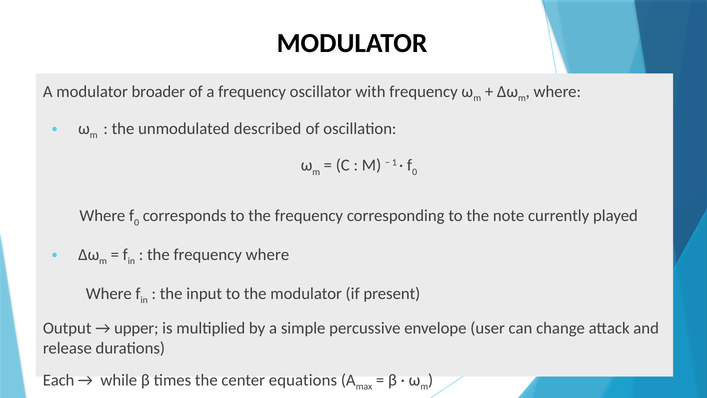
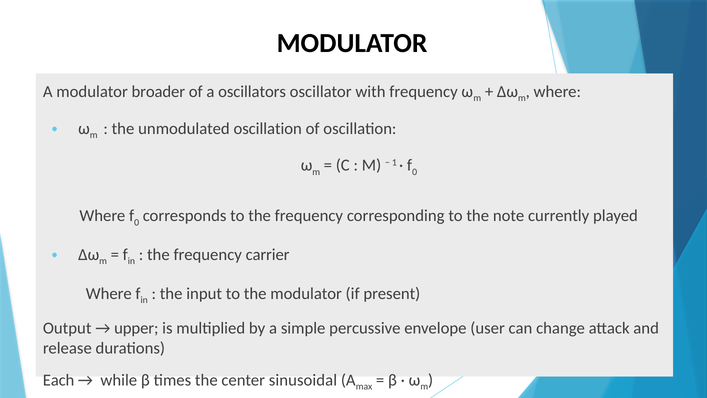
a frequency: frequency -> oscillators
unmodulated described: described -> oscillation
frequency where: where -> carrier
equations: equations -> sinusoidal
